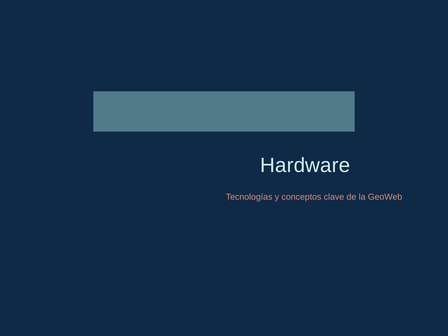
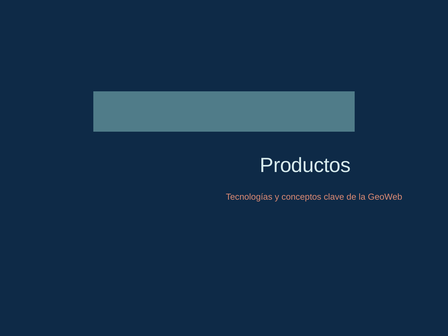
Hardware: Hardware -> Productos
